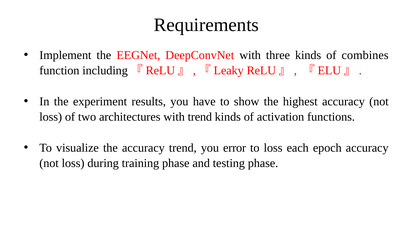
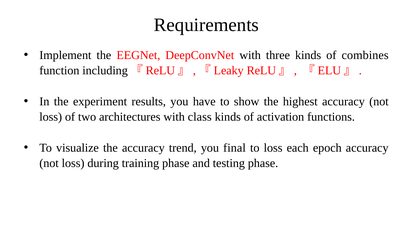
with trend: trend -> class
error: error -> final
